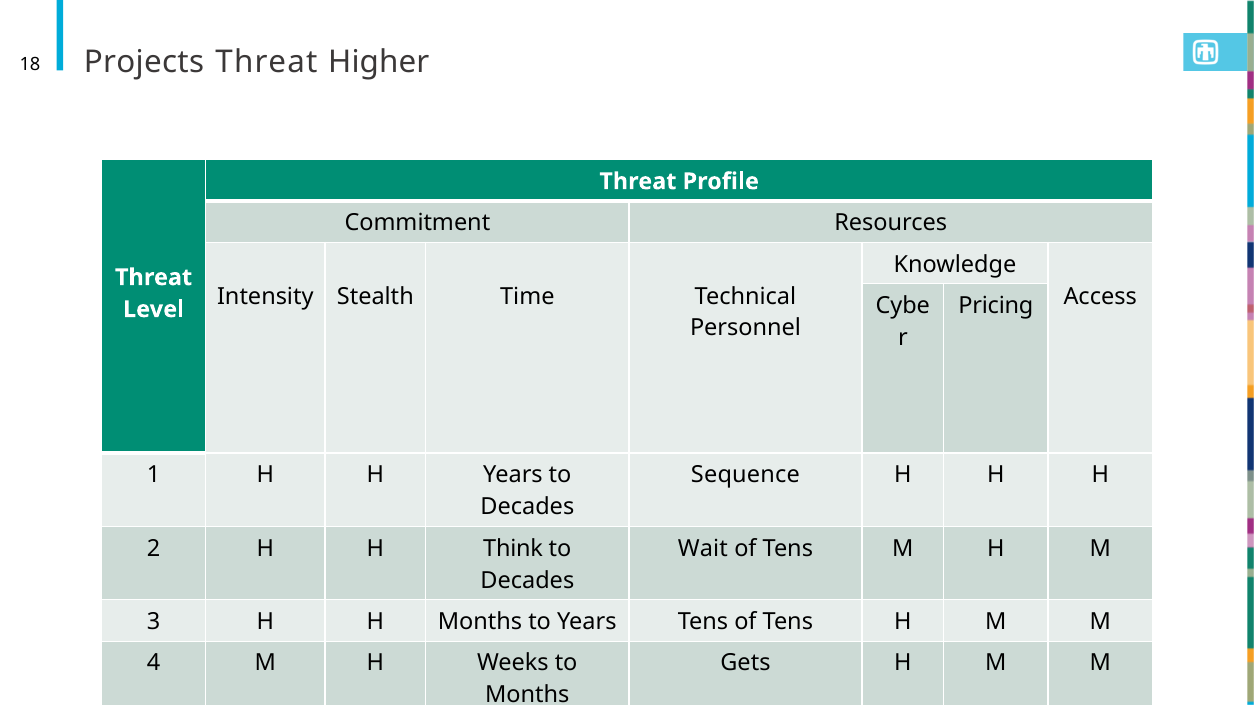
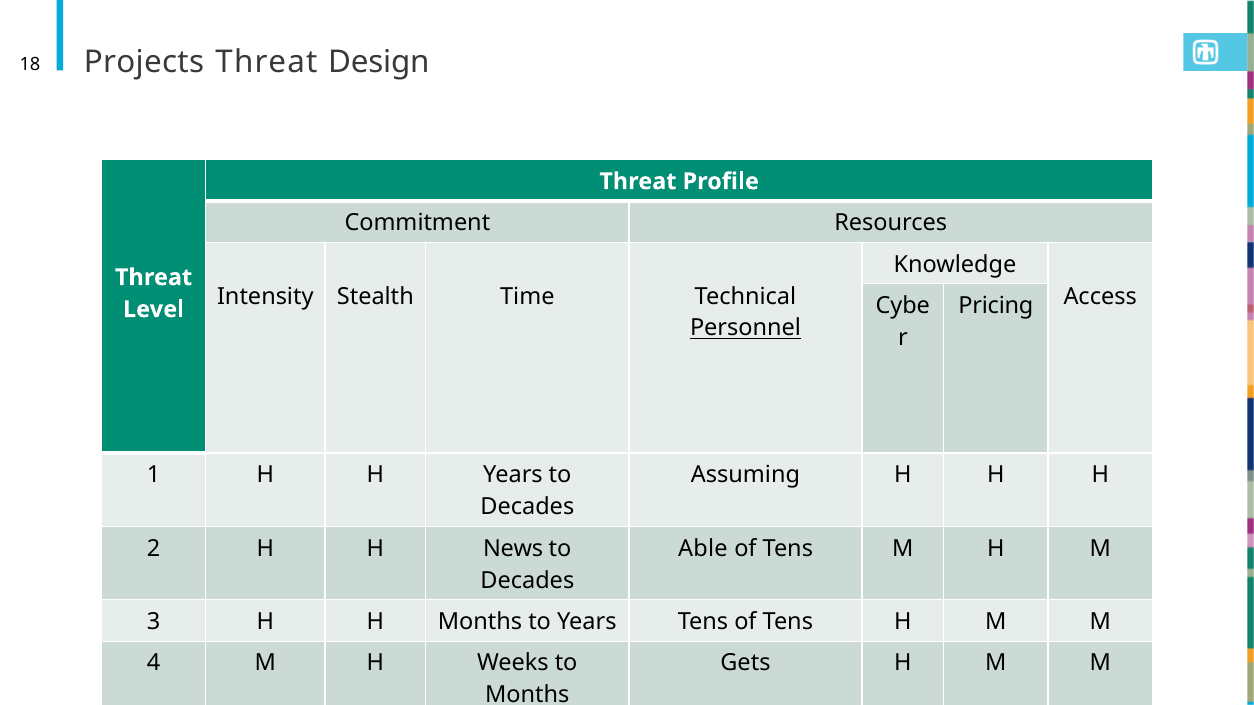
Higher: Higher -> Design
Personnel underline: none -> present
Sequence: Sequence -> Assuming
Think: Think -> News
Wait: Wait -> Able
